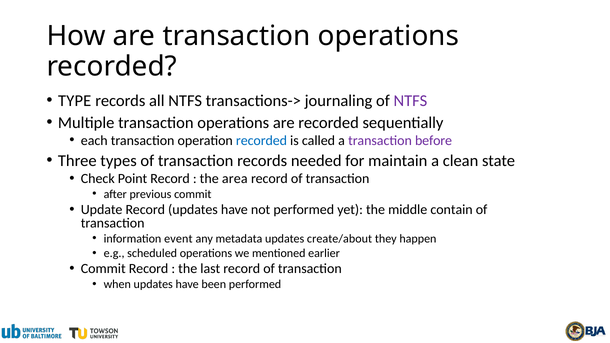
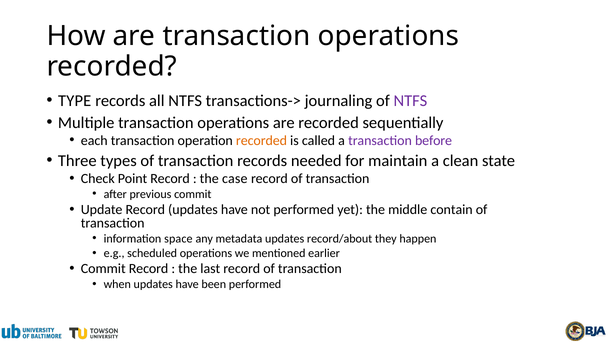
recorded at (262, 141) colour: blue -> orange
area: area -> case
event: event -> space
create/about: create/about -> record/about
